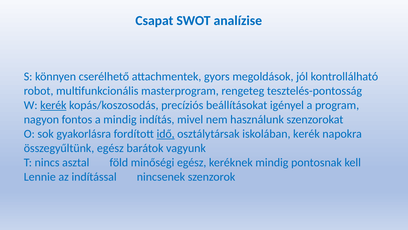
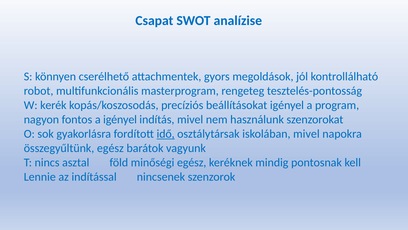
kerék at (53, 105) underline: present -> none
a mindig: mindig -> igényel
iskolában kerék: kerék -> mivel
